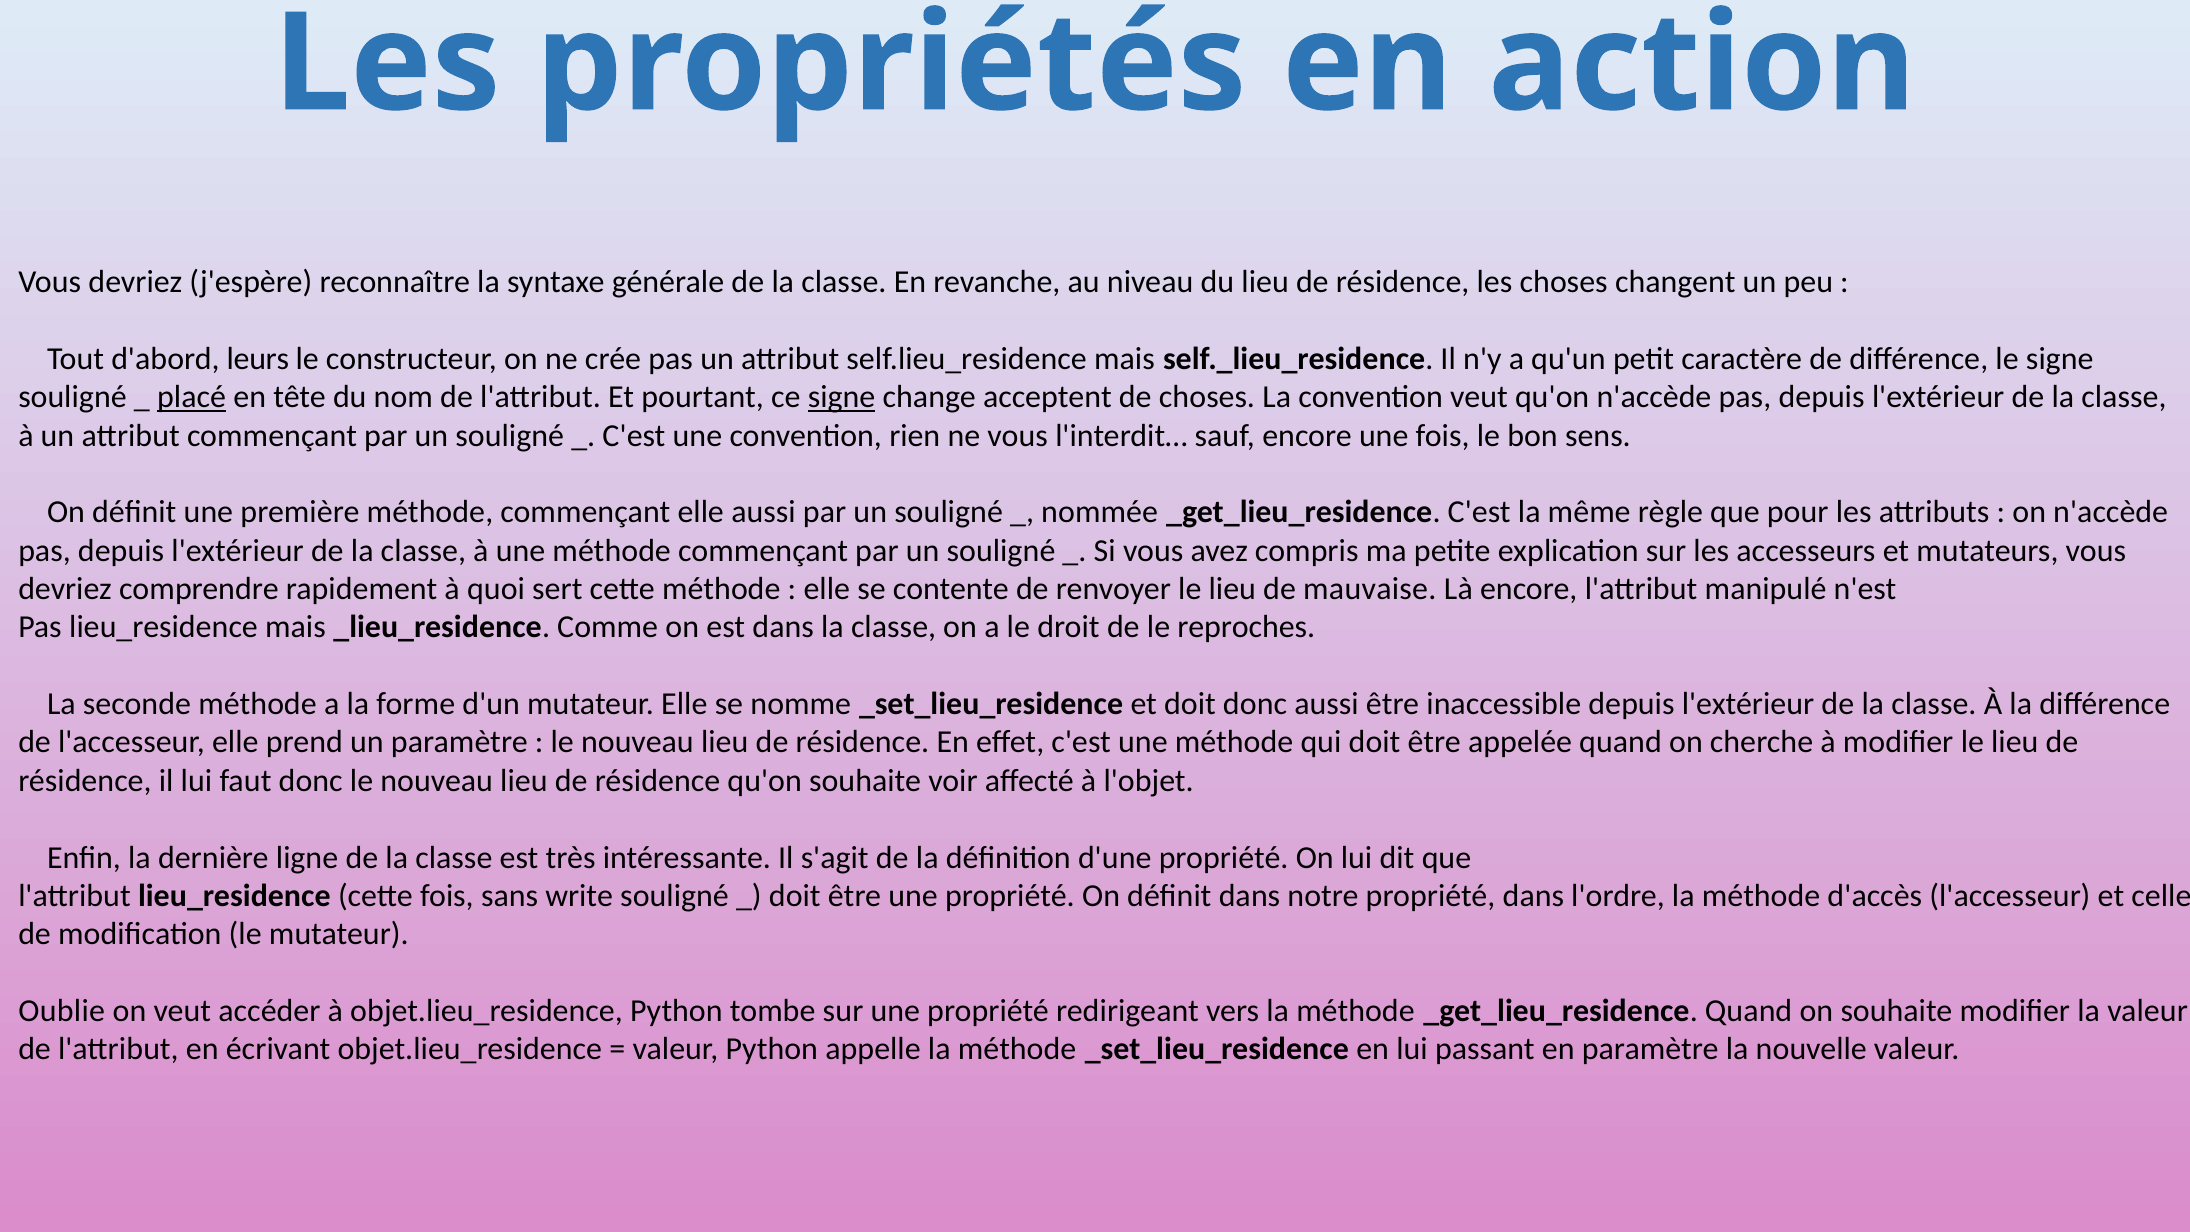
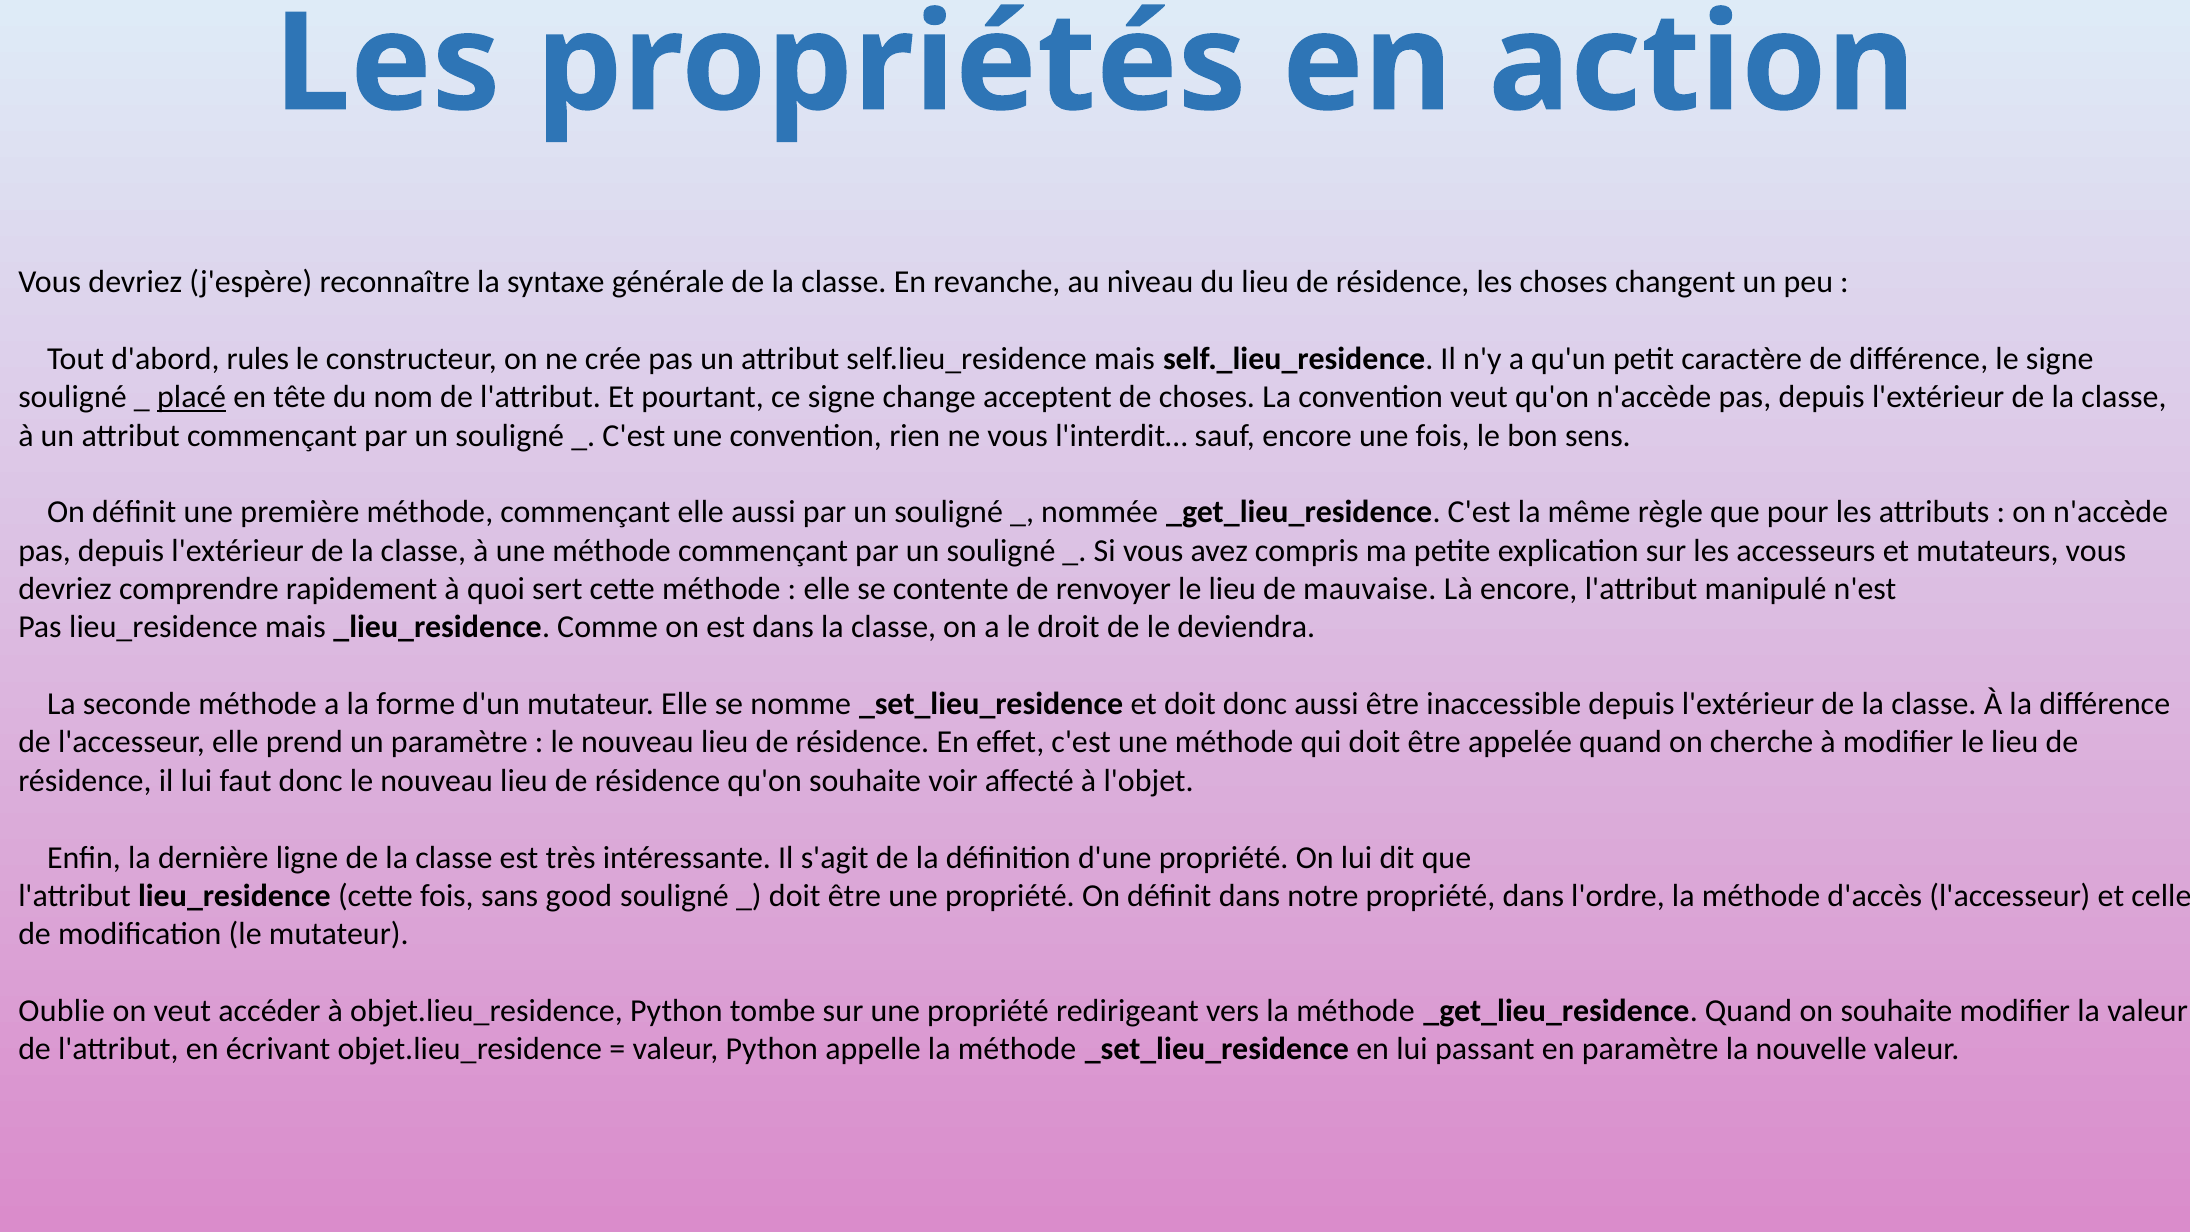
leurs: leurs -> rules
signe at (842, 397) underline: present -> none
reproches: reproches -> deviendra
write: write -> good
